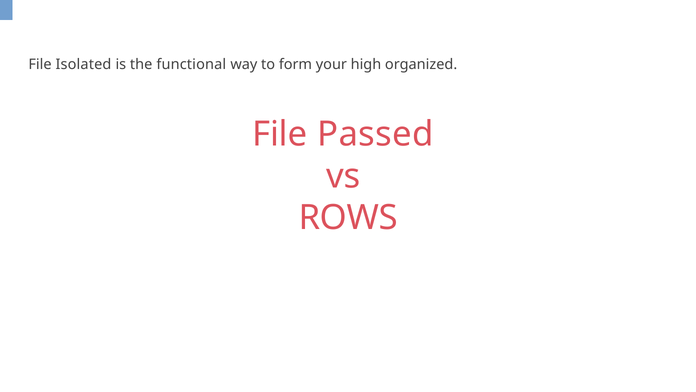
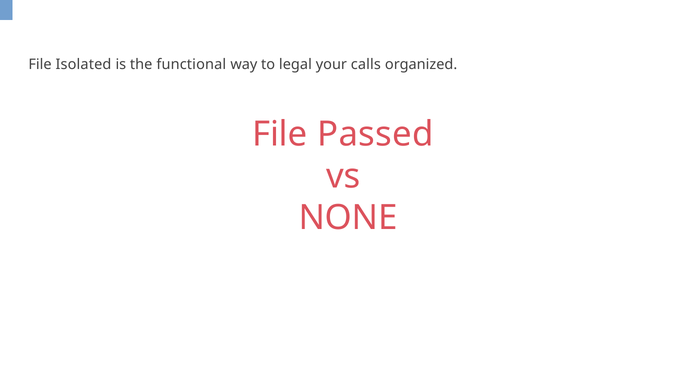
form: form -> legal
high: high -> calls
ROWS: ROWS -> NONE
